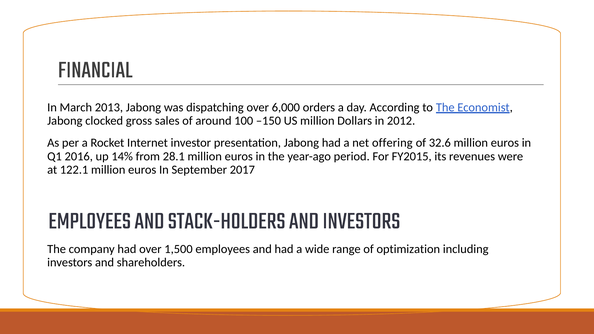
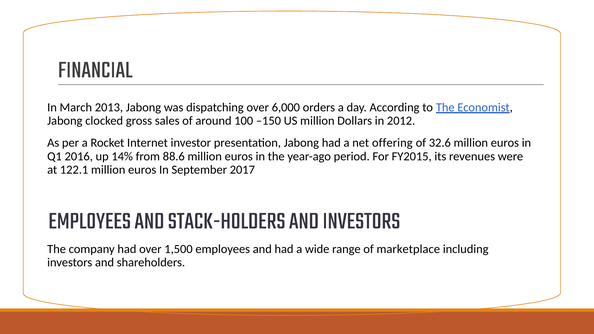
28.1: 28.1 -> 88.6
optimization: optimization -> marketplace
